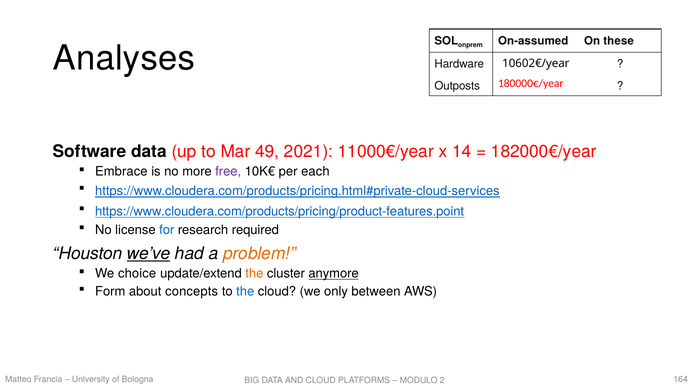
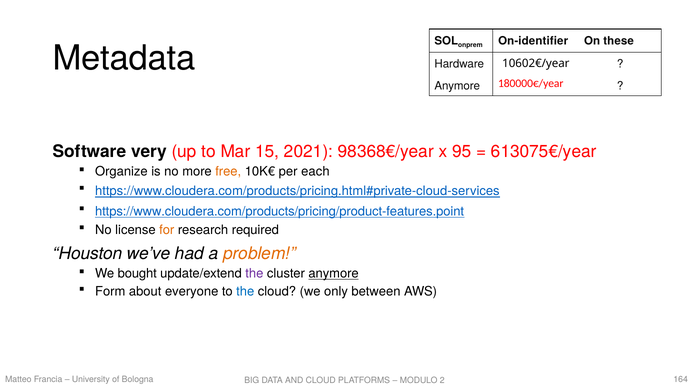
On-assumed: On-assumed -> On-identifier
Analyses: Analyses -> Metadata
Outposts at (457, 86): Outposts -> Anymore
Software data: data -> very
49: 49 -> 15
11000€/year: 11000€/year -> 98368€/year
14: 14 -> 95
182000€/year: 182000€/year -> 613075€/year
Embrace: Embrace -> Organize
free colour: purple -> orange
for colour: blue -> orange
we’ve underline: present -> none
choice: choice -> bought
the at (254, 274) colour: orange -> purple
concepts: concepts -> everyone
